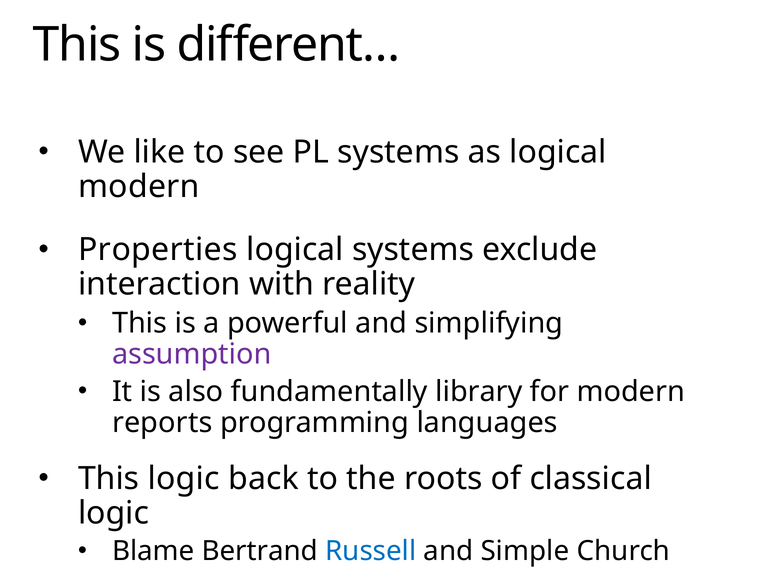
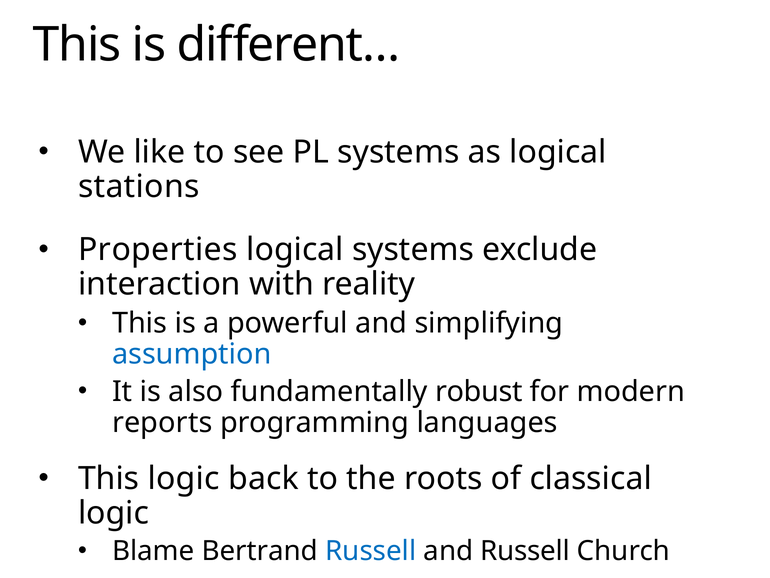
modern at (139, 187): modern -> stations
assumption colour: purple -> blue
library: library -> robust
and Simple: Simple -> Russell
